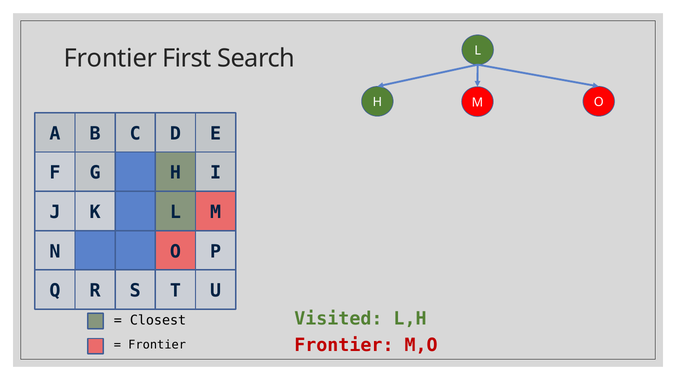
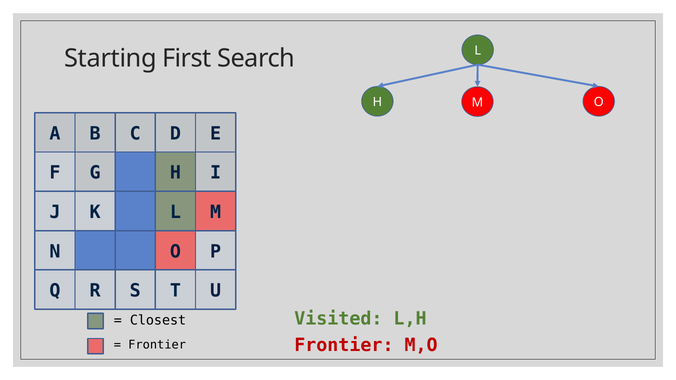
Frontier at (111, 58): Frontier -> Starting
